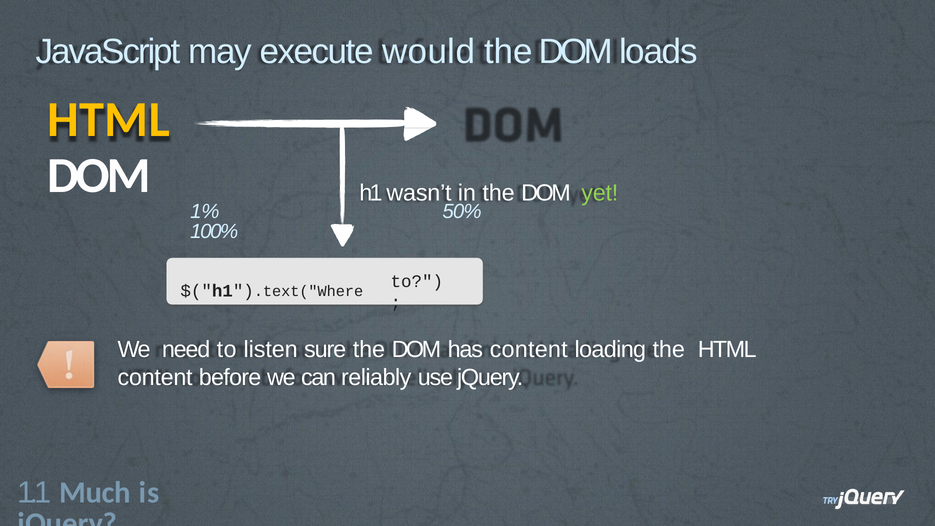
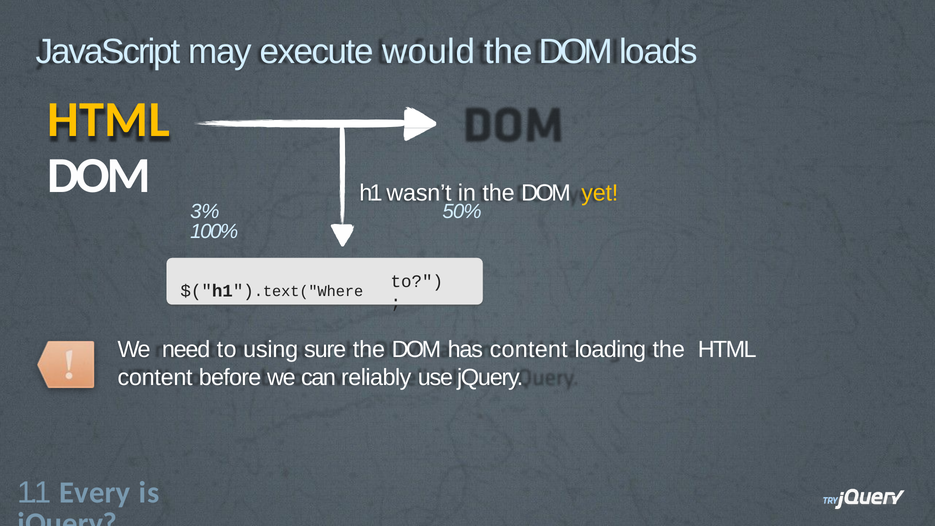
yet colour: light green -> yellow
1%: 1% -> 3%
listen: listen -> using
Much: Much -> Every
